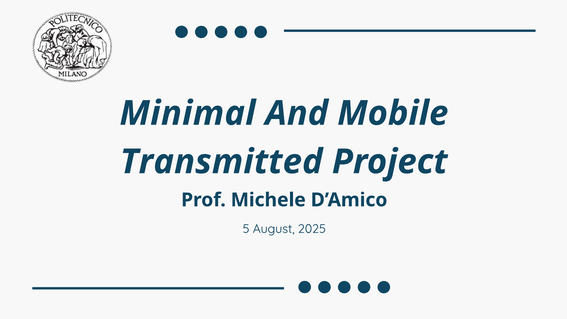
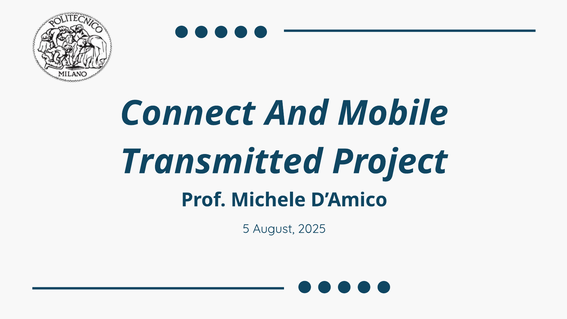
Minimal: Minimal -> Connect
